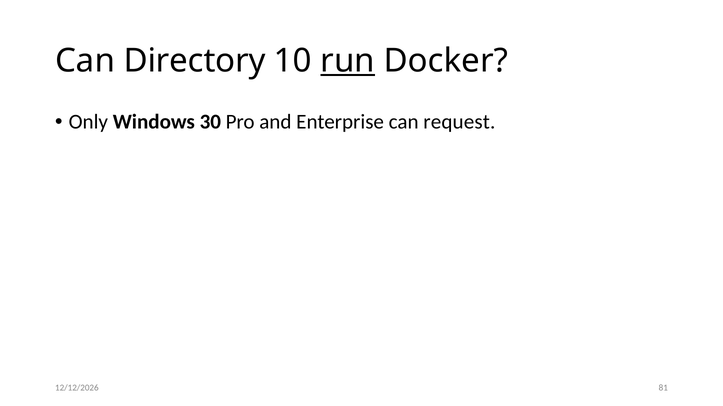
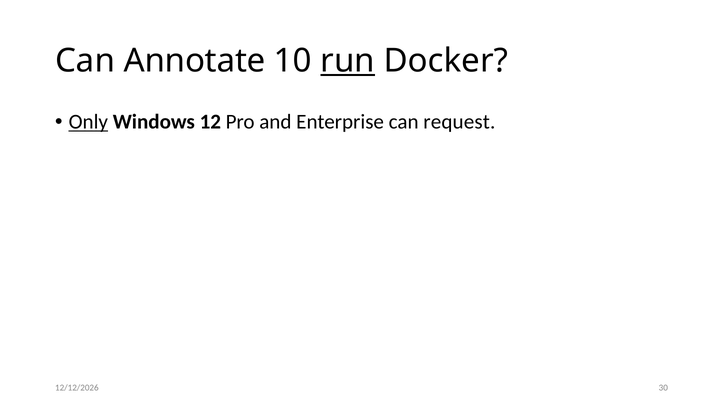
Directory: Directory -> Annotate
Only underline: none -> present
30: 30 -> 12
81: 81 -> 30
